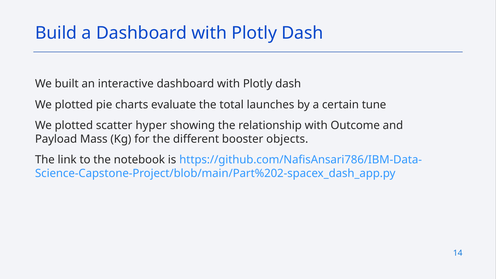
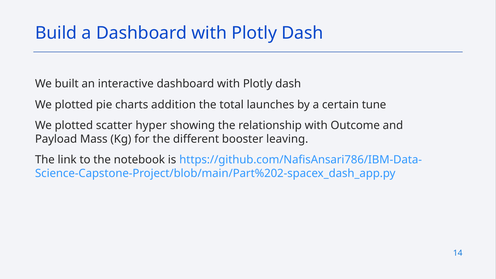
evaluate: evaluate -> addition
objects: objects -> leaving
